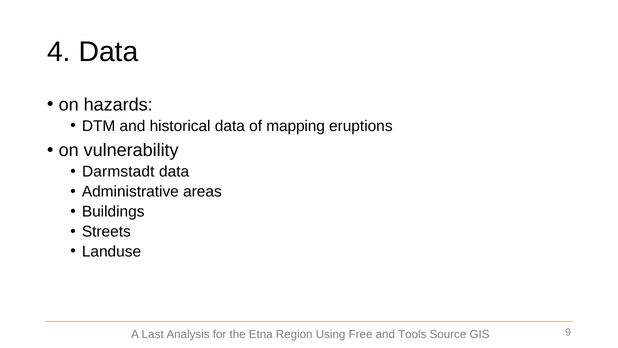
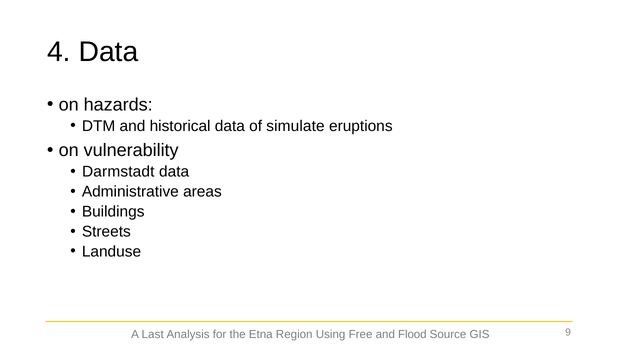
mapping: mapping -> simulate
Tools: Tools -> Flood
